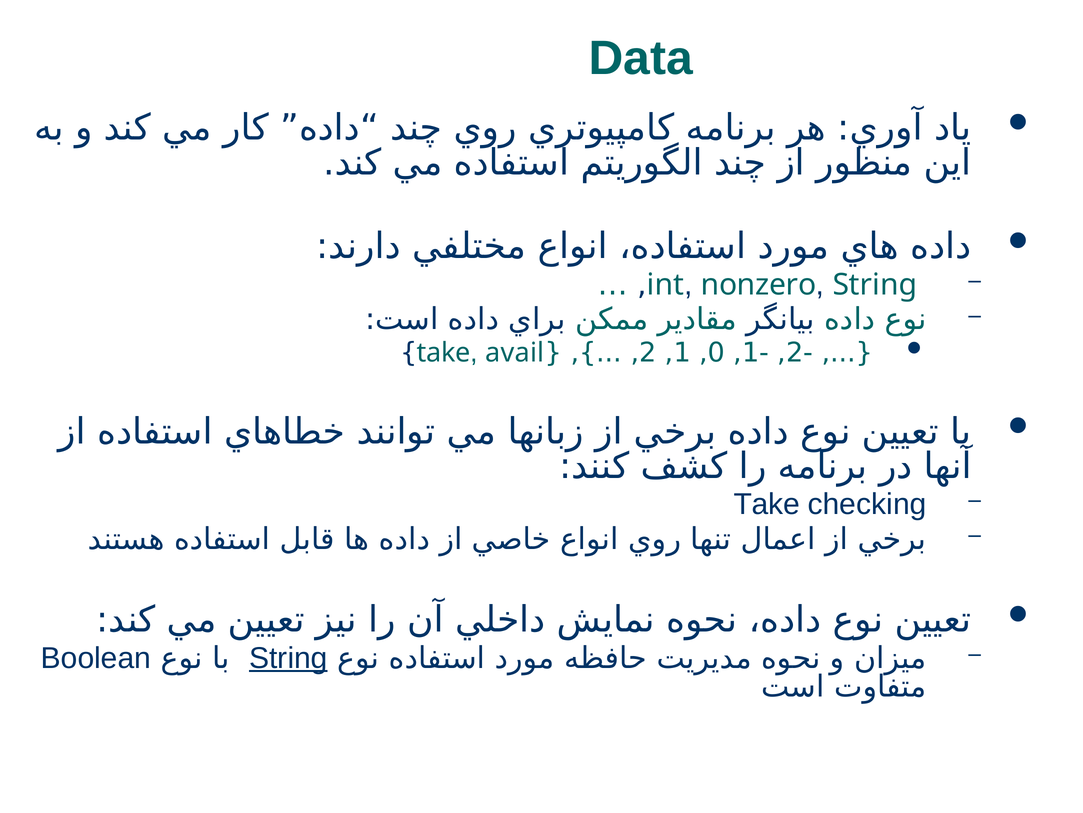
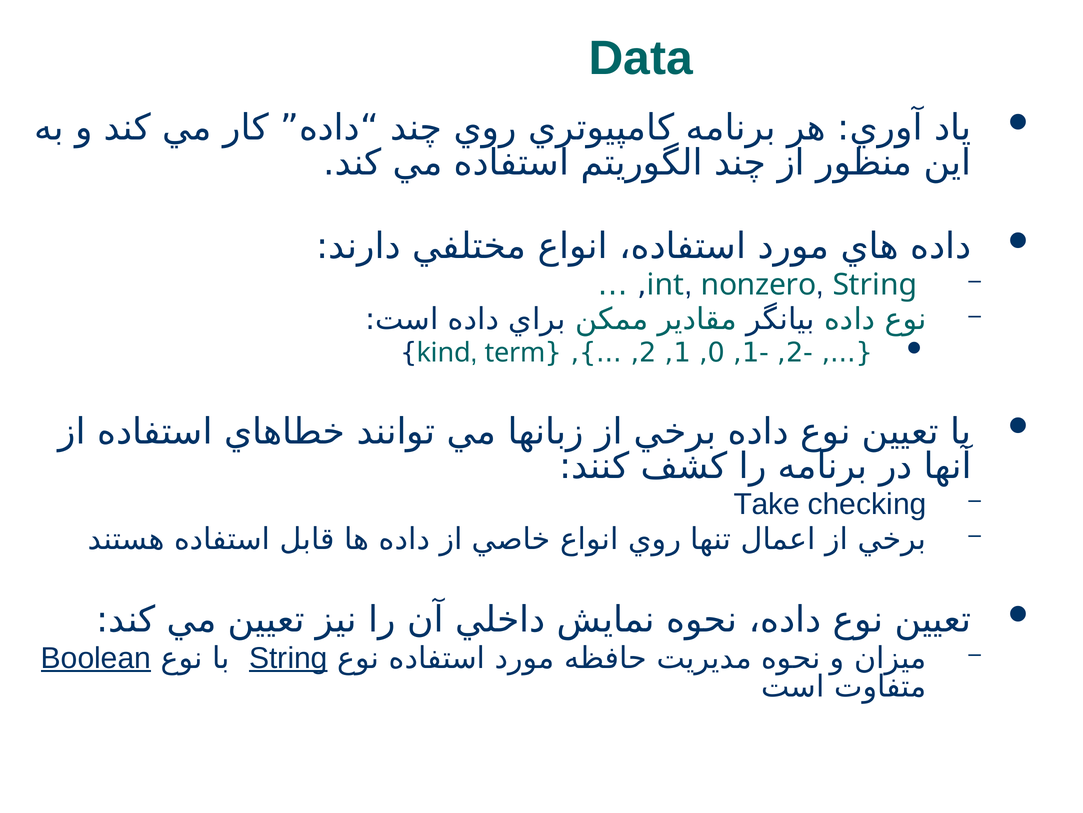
take at (444, 352): take -> kind
avail: avail -> term
Boolean underline: none -> present
